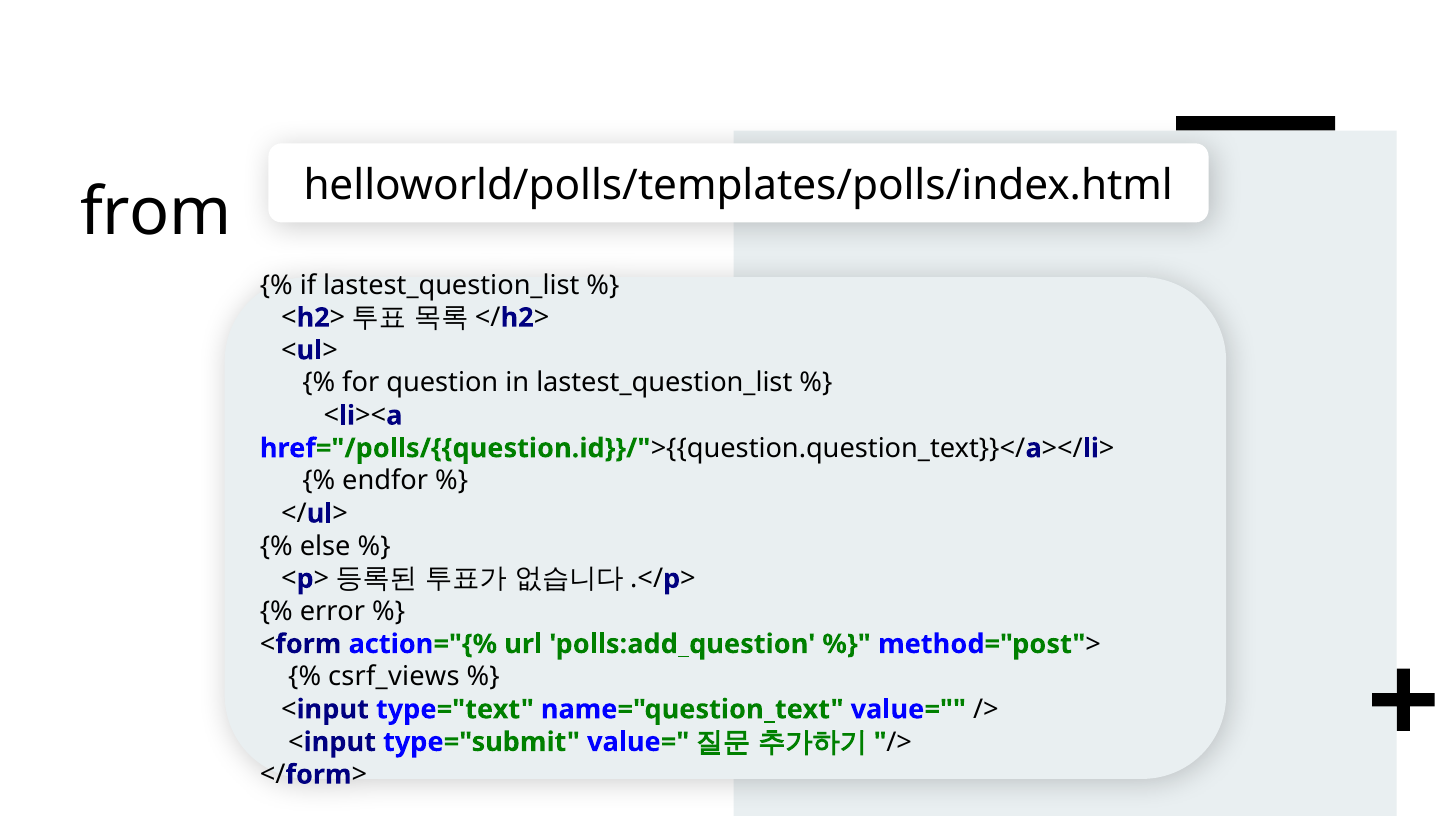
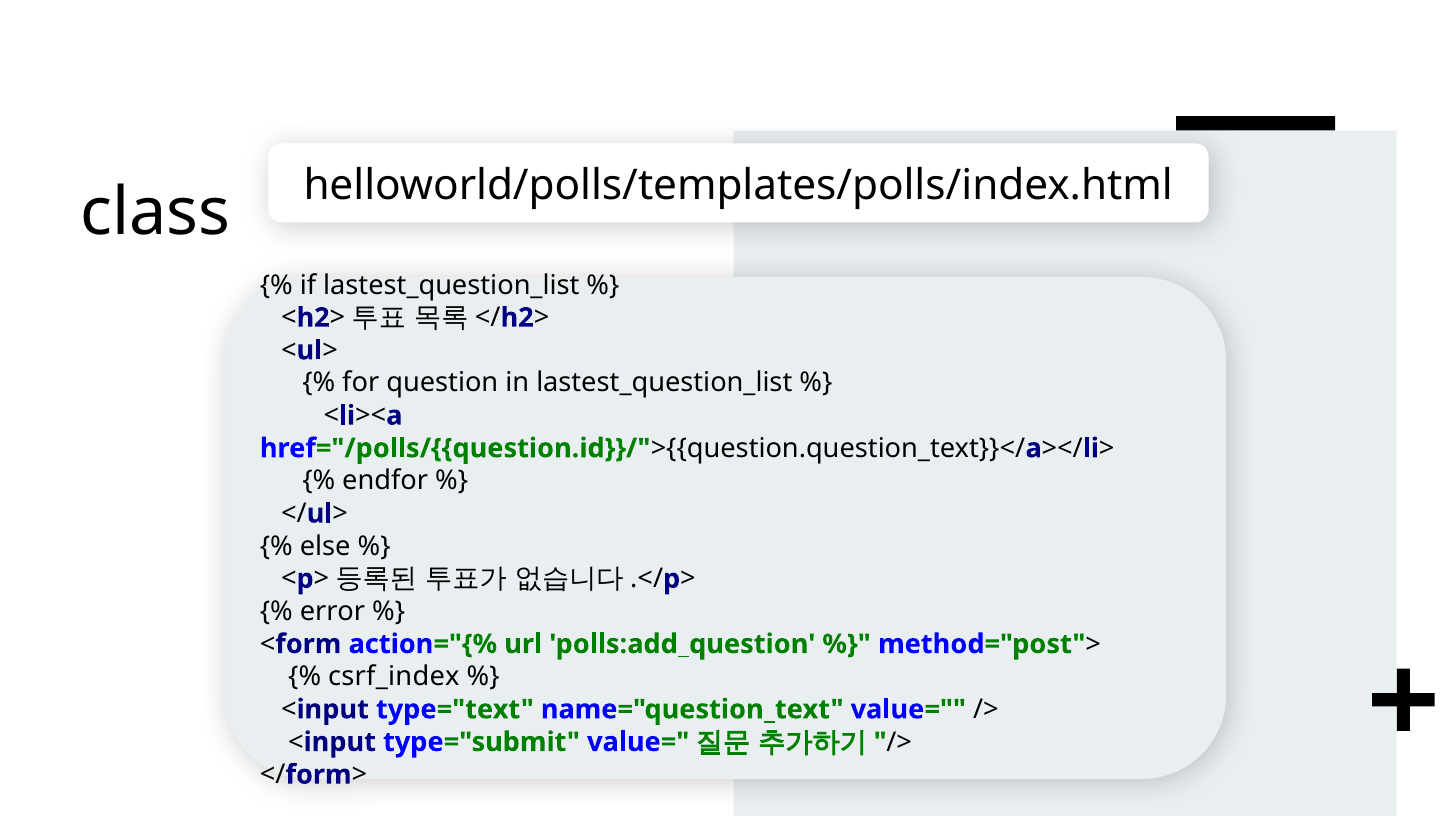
from: from -> class
csrf_views: csrf_views -> csrf_index
